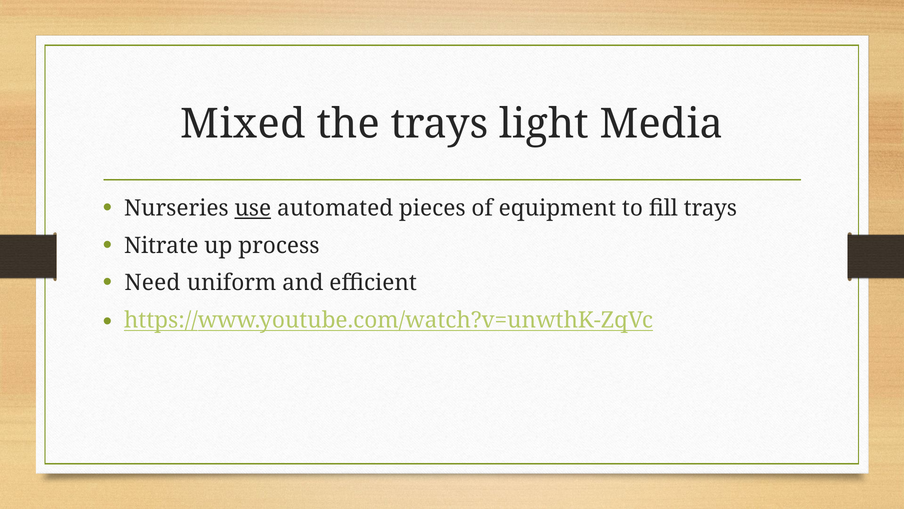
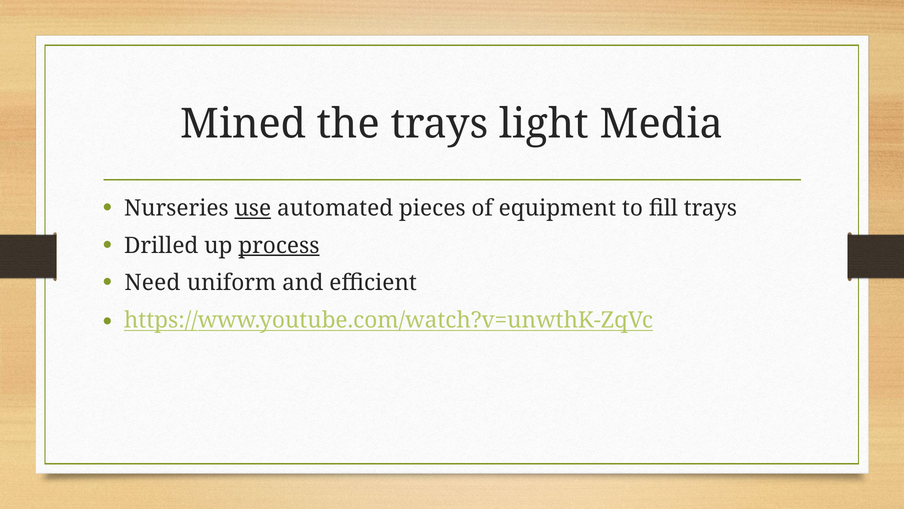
Mixed: Mixed -> Mined
Nitrate: Nitrate -> Drilled
process underline: none -> present
